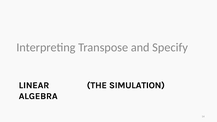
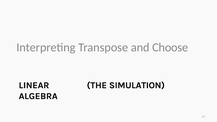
Specify: Specify -> Choose
